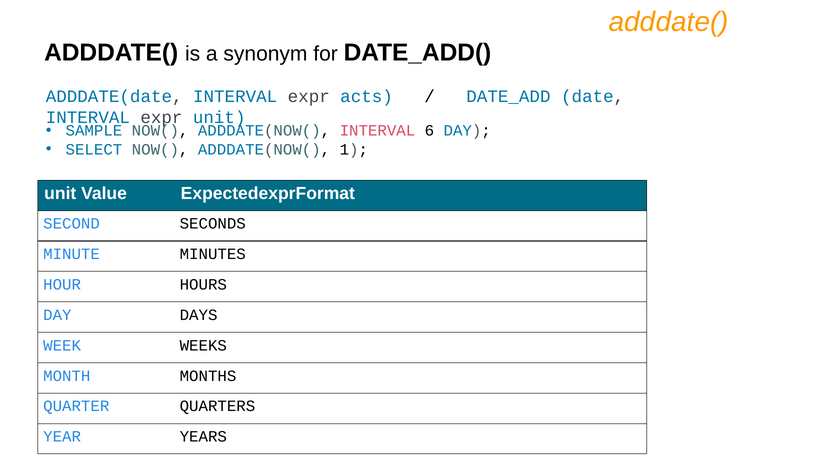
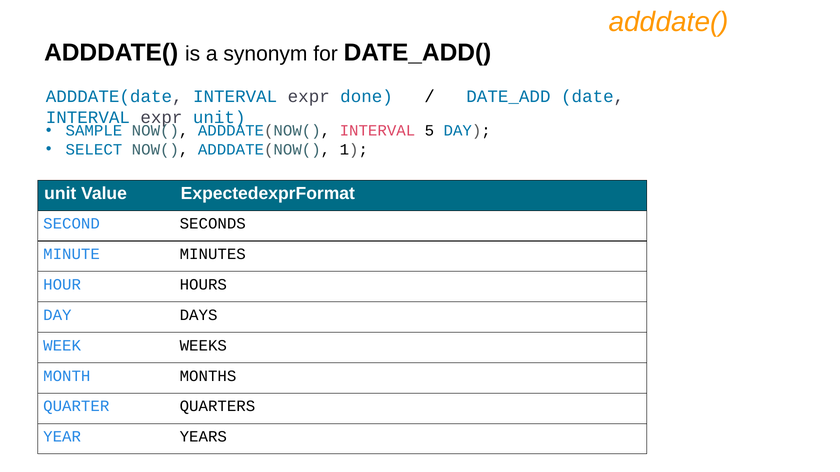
acts: acts -> done
6: 6 -> 5
